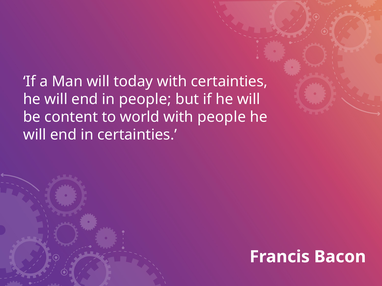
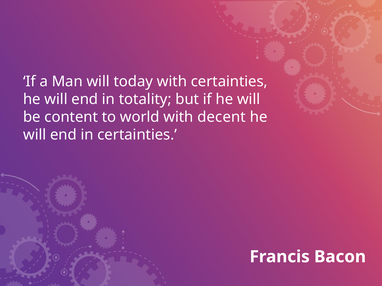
in people: people -> totality
with people: people -> decent
